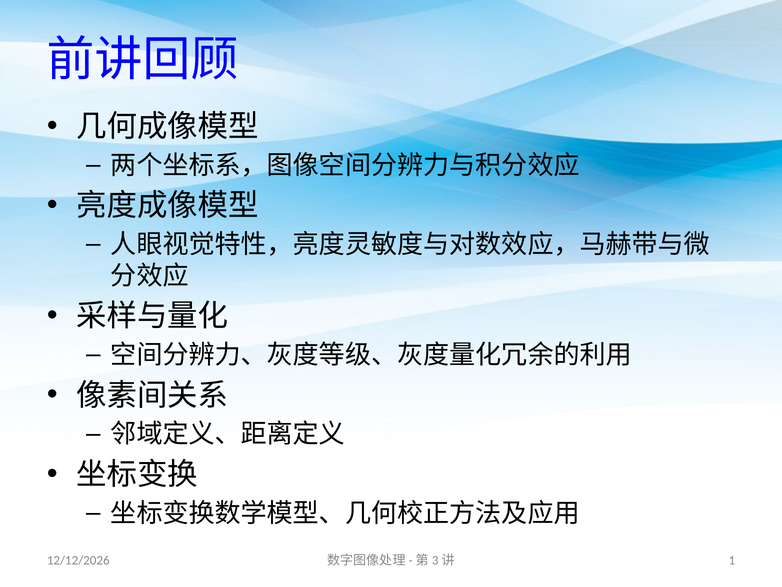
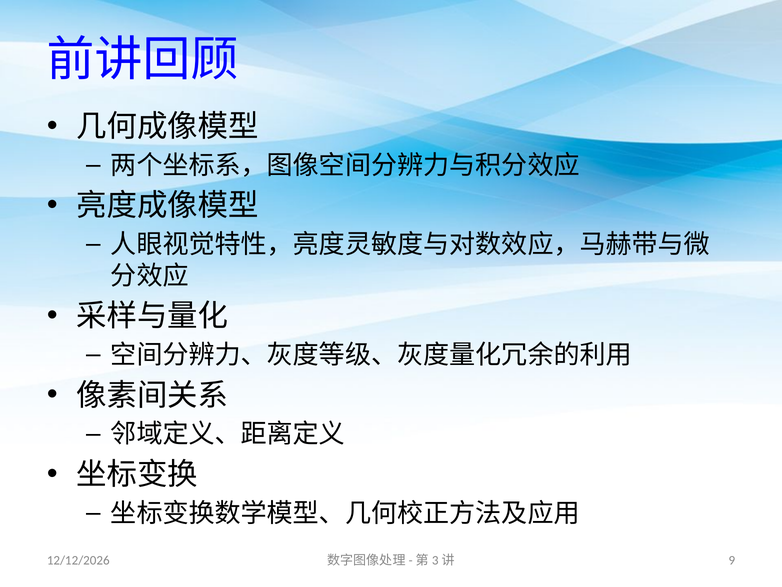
1: 1 -> 9
